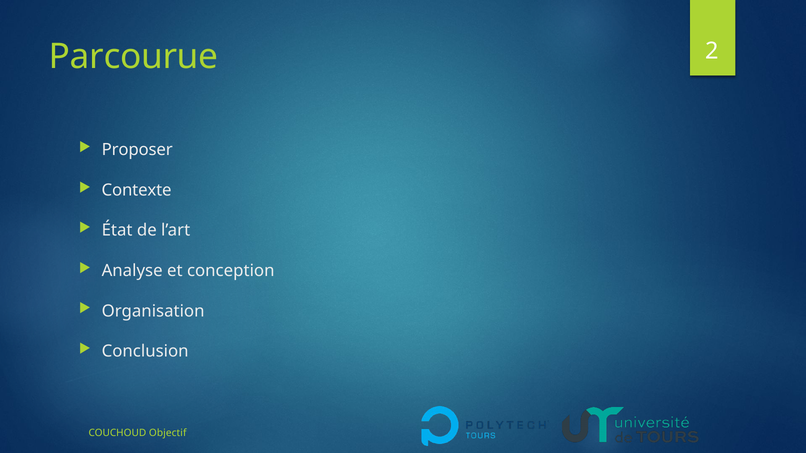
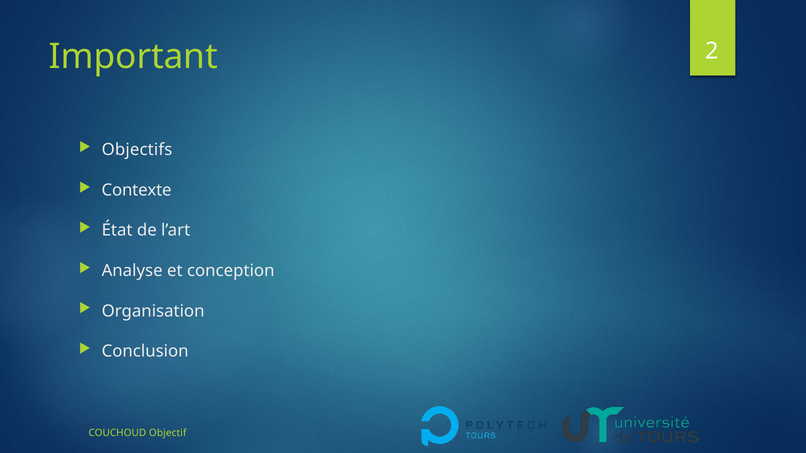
Parcourue: Parcourue -> Important
Proposer: Proposer -> Objectifs
